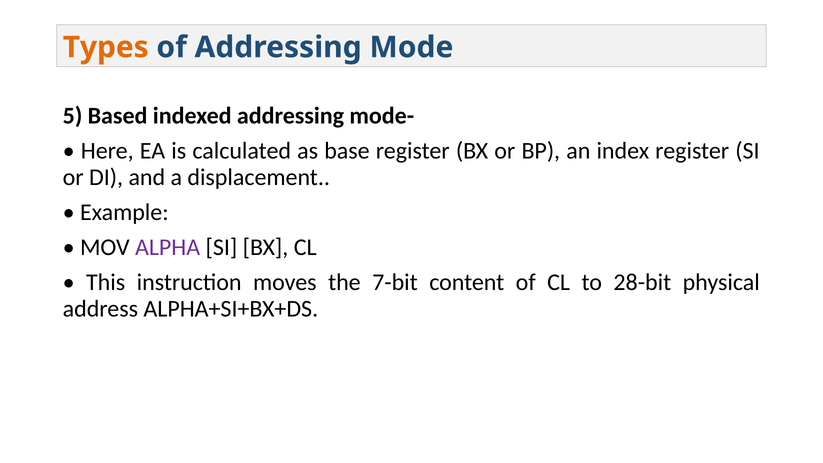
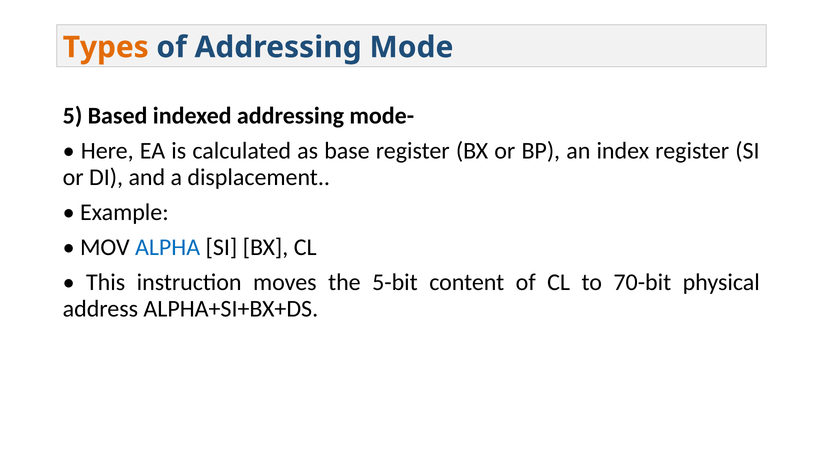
ALPHA colour: purple -> blue
7-bit: 7-bit -> 5-bit
28-bit: 28-bit -> 70-bit
